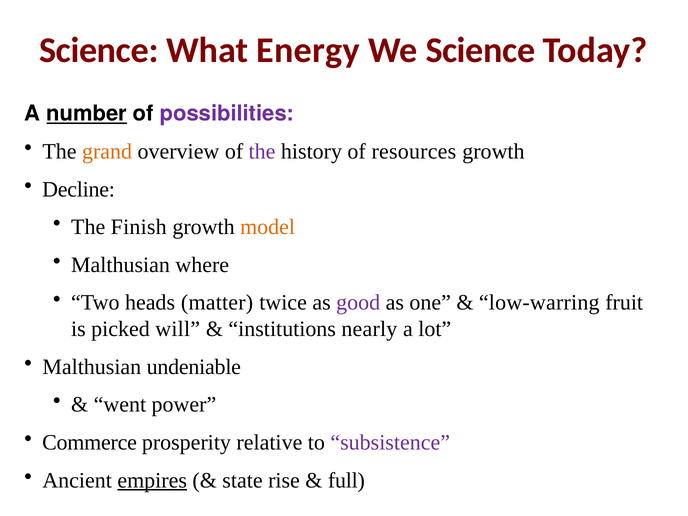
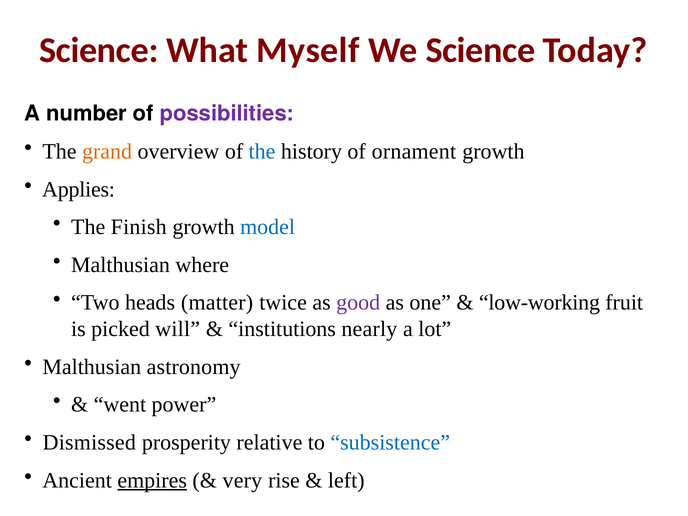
Energy: Energy -> Myself
number underline: present -> none
the at (262, 151) colour: purple -> blue
resources: resources -> ornament
Decline: Decline -> Applies
model colour: orange -> blue
low-warring: low-warring -> low-working
undeniable: undeniable -> astronomy
Commerce: Commerce -> Dismissed
subsistence colour: purple -> blue
state: state -> very
full: full -> left
